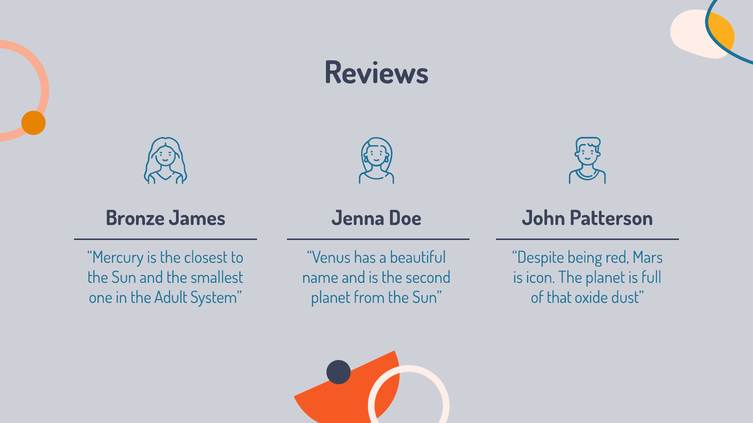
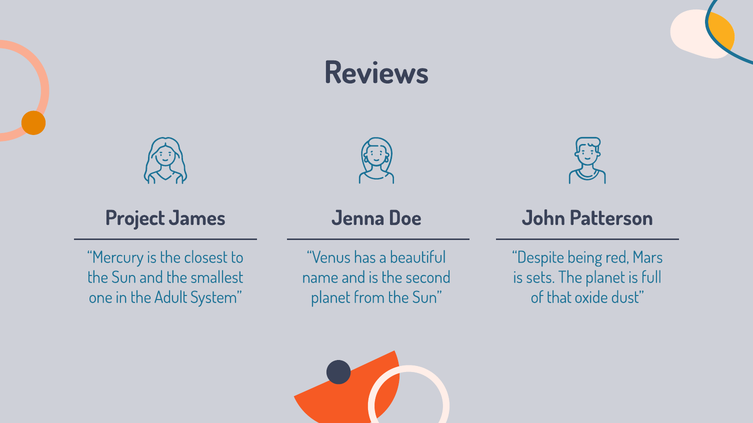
Bronze: Bronze -> Project
icon: icon -> sets
